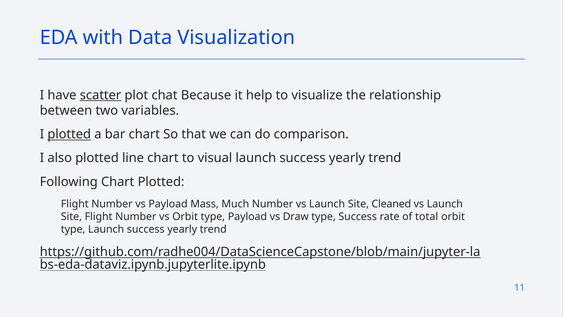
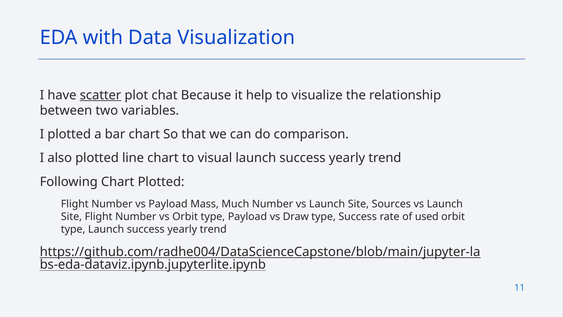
plotted at (69, 134) underline: present -> none
Cleaned: Cleaned -> Sources
total: total -> used
